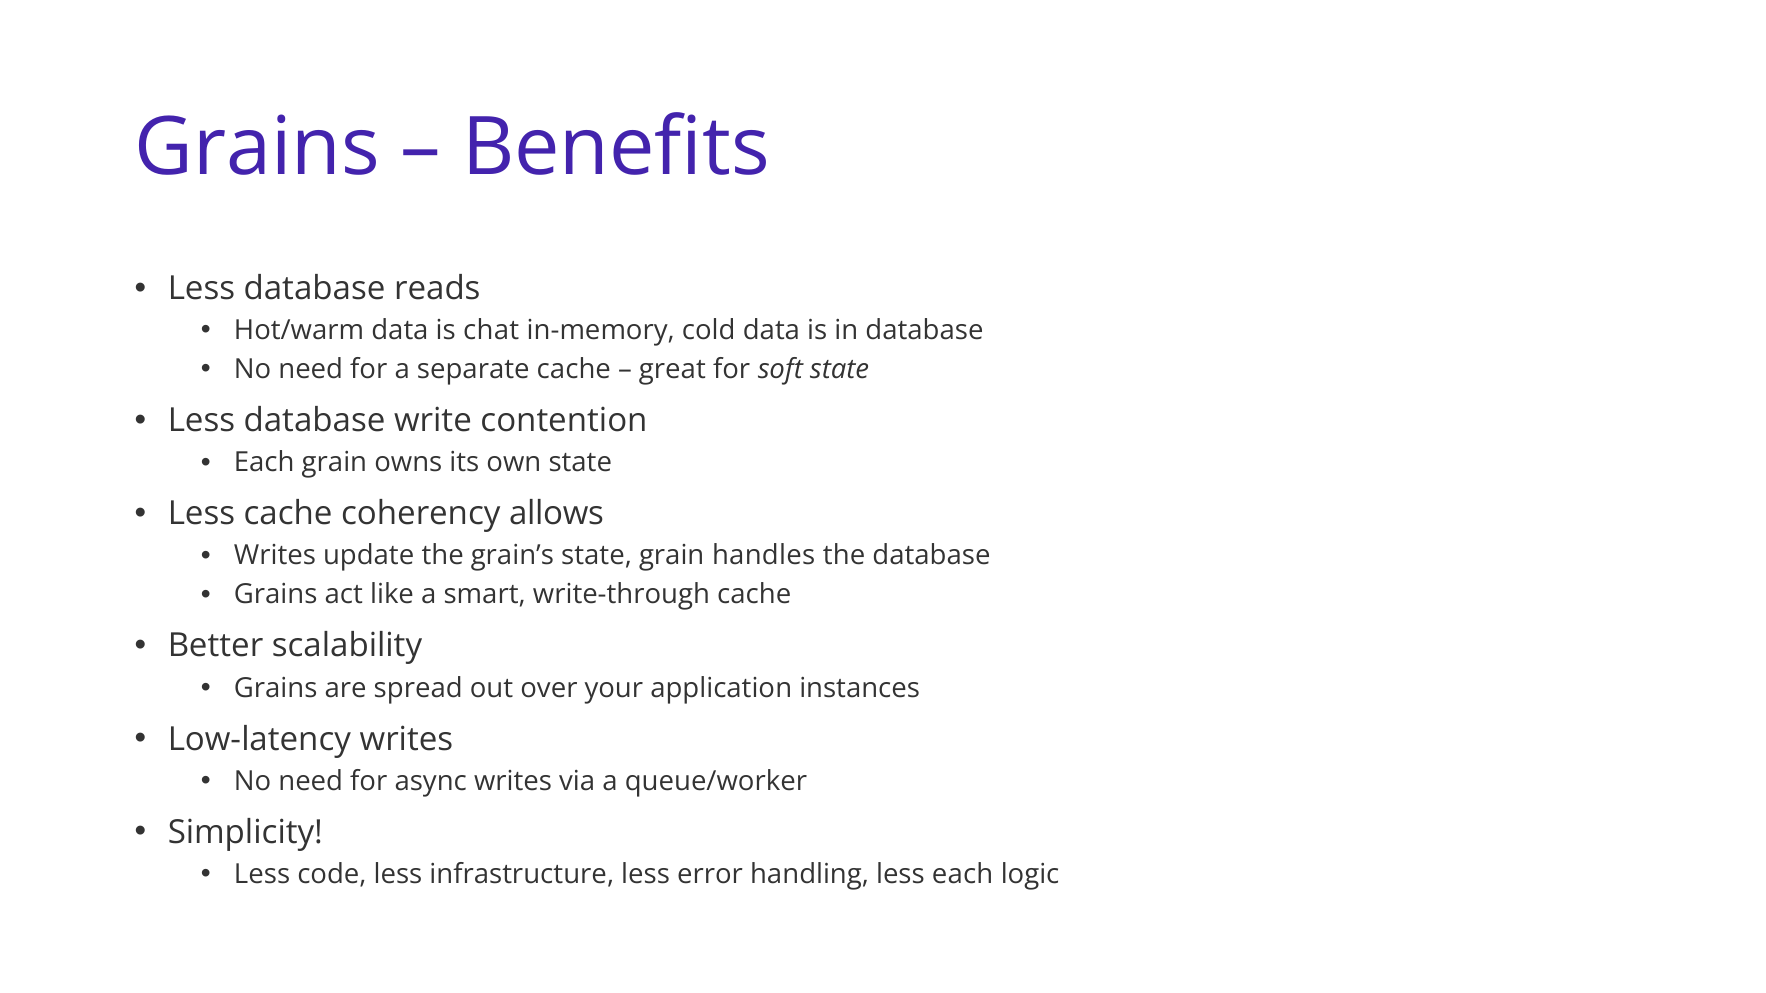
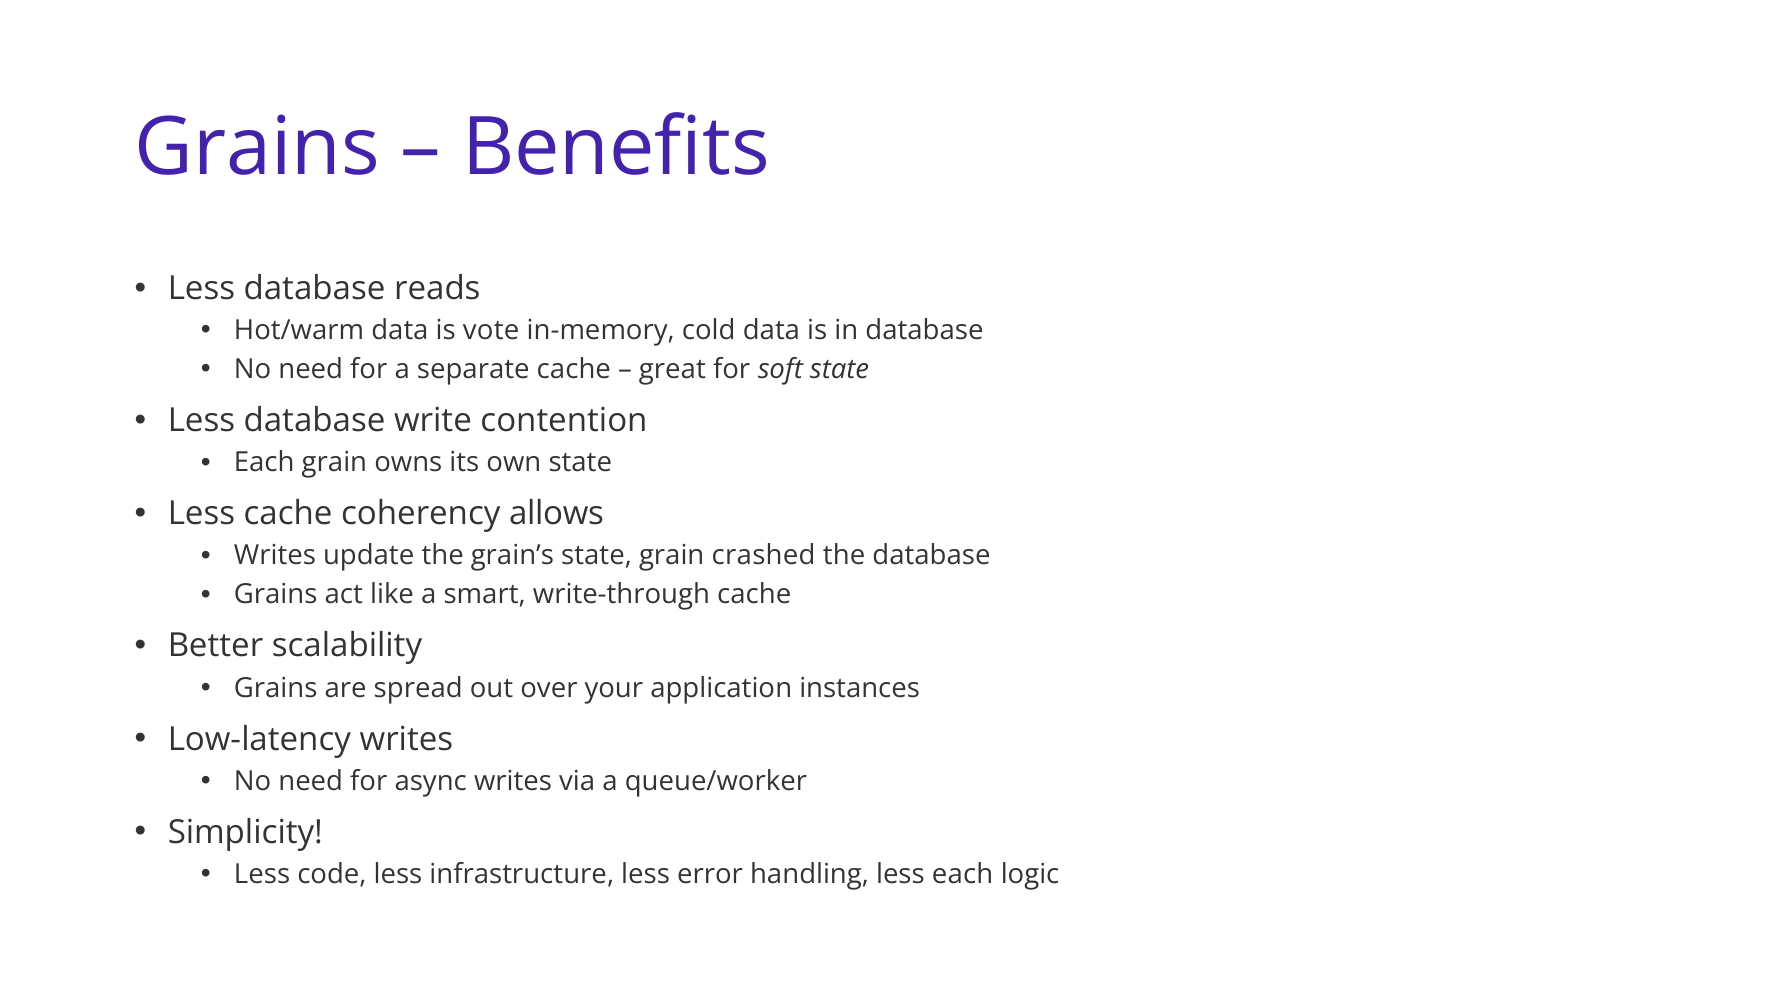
chat: chat -> vote
handles: handles -> crashed
